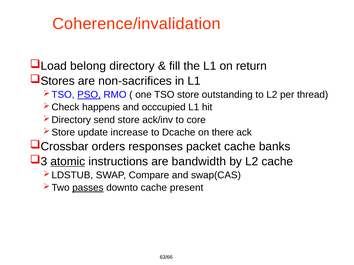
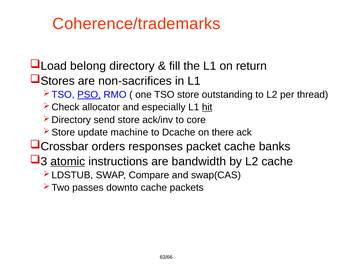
Coherence/invalidation: Coherence/invalidation -> Coherence/trademarks
happens: happens -> allocator
occcupied: occcupied -> especially
hit underline: none -> present
increase: increase -> machine
passes underline: present -> none
present: present -> packets
